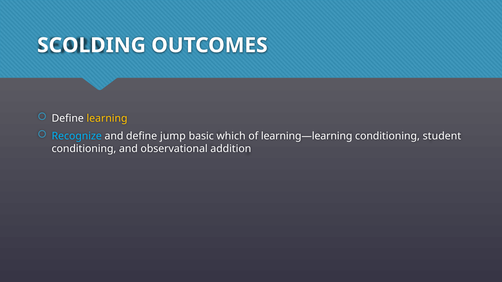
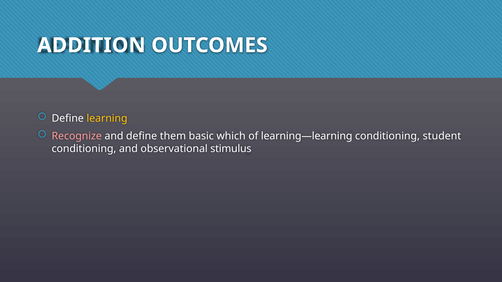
SCOLDING: SCOLDING -> ADDITION
Recognize colour: light blue -> pink
jump: jump -> them
addition: addition -> stimulus
